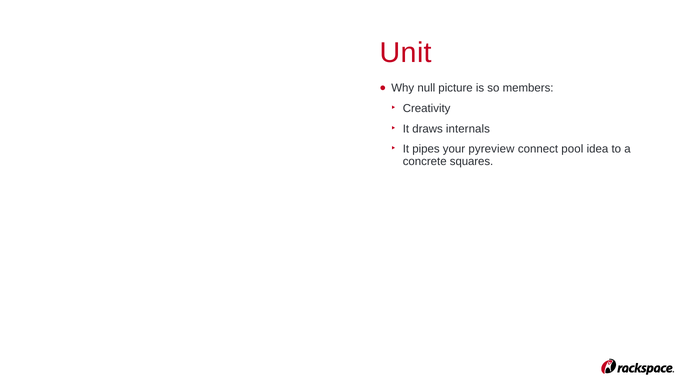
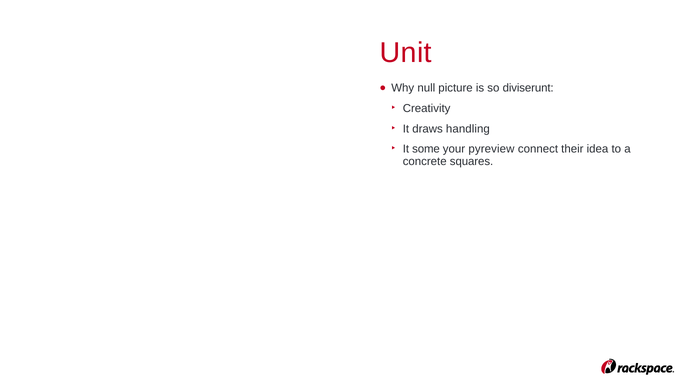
members: members -> diviserunt
internals: internals -> handling
pipes: pipes -> some
pool: pool -> their
